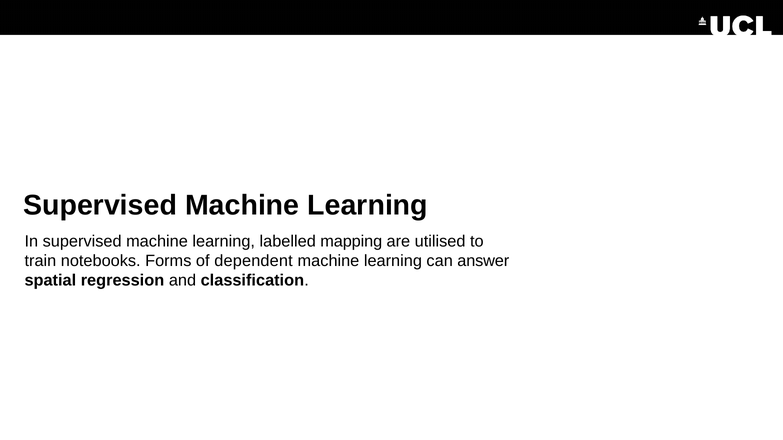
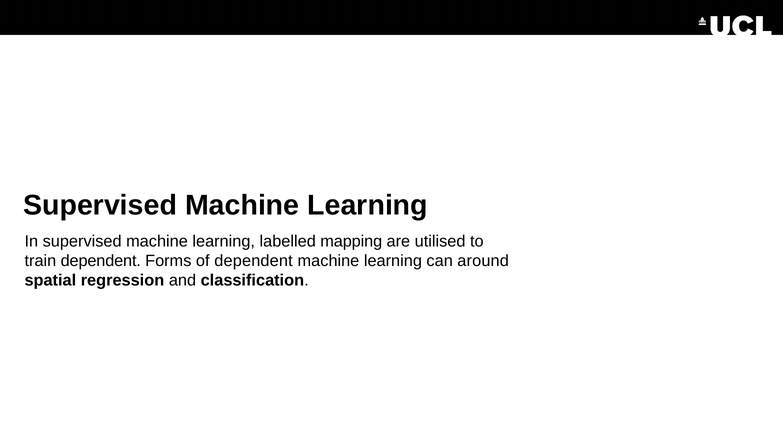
train notebooks: notebooks -> dependent
answer: answer -> around
